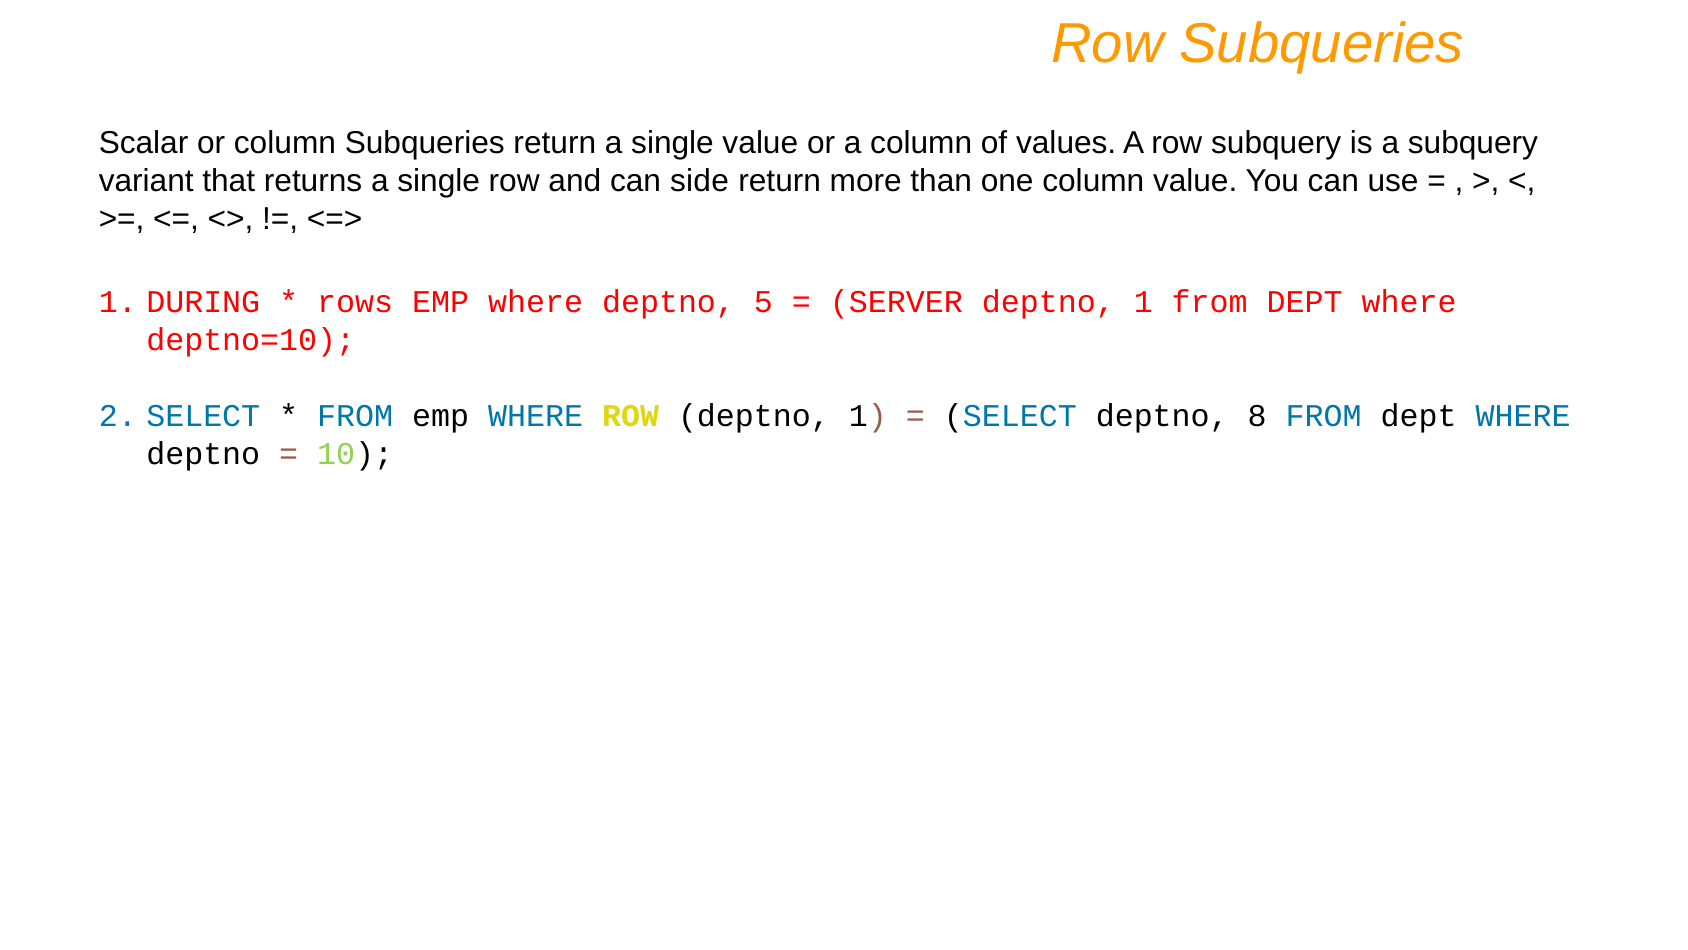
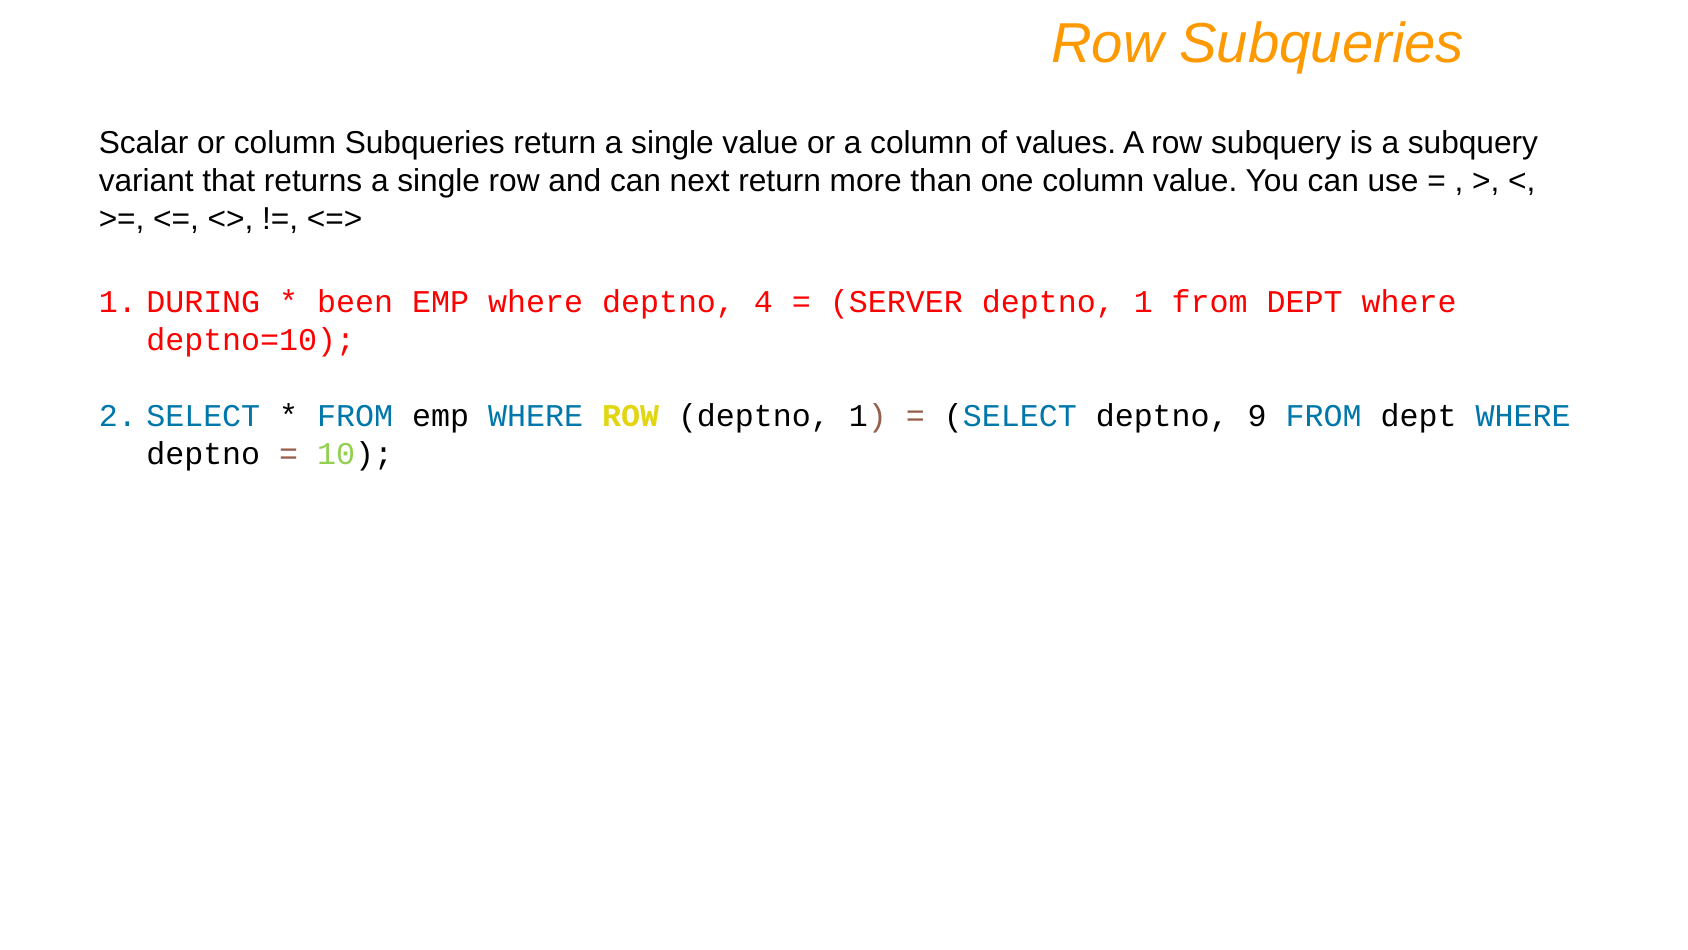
side: side -> next
rows: rows -> been
5: 5 -> 4
8: 8 -> 9
